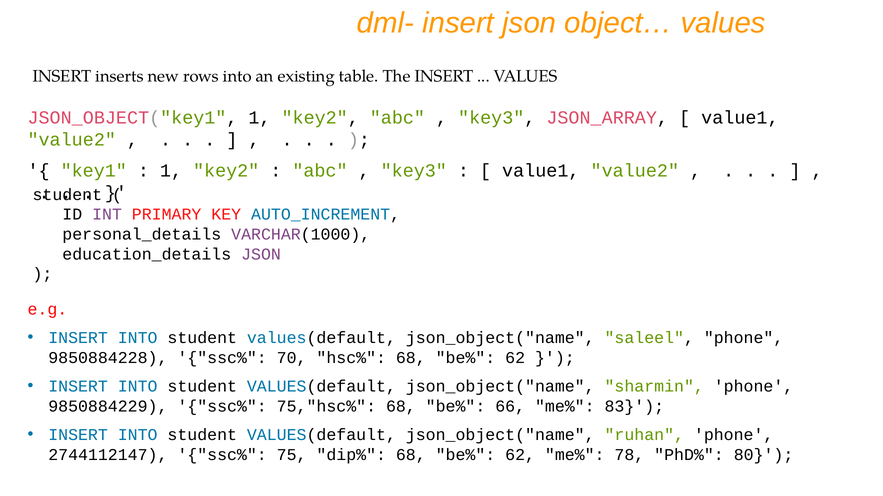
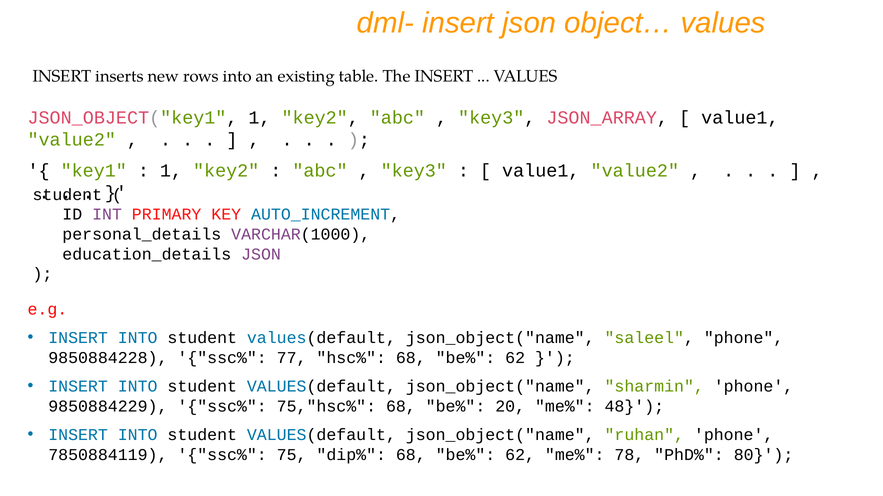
70: 70 -> 77
66: 66 -> 20
83: 83 -> 48
2744112147: 2744112147 -> 7850884119
